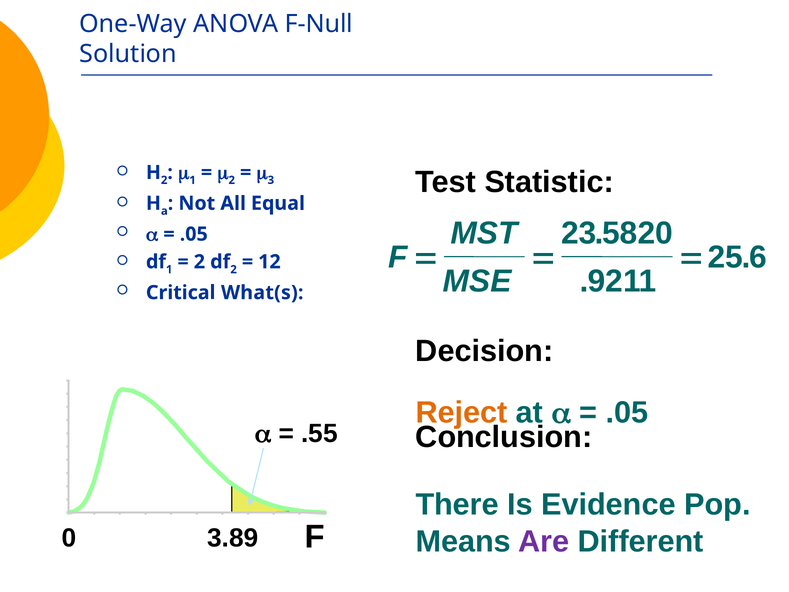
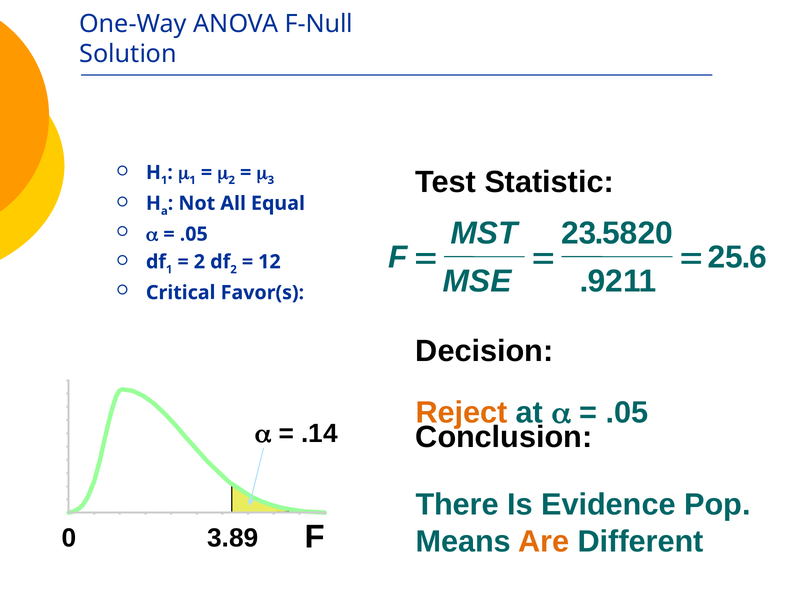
2 at (164, 180): 2 -> 1
What(s: What(s -> Favor(s
.55: .55 -> .14
Are colour: purple -> orange
